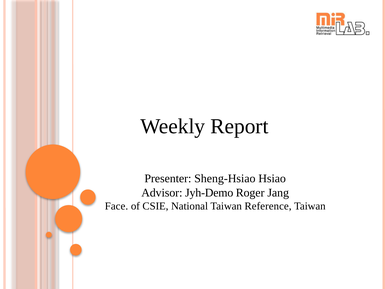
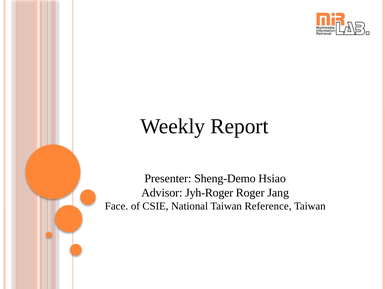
Sheng-Hsiao: Sheng-Hsiao -> Sheng-Demo
Jyh-Demo: Jyh-Demo -> Jyh-Roger
